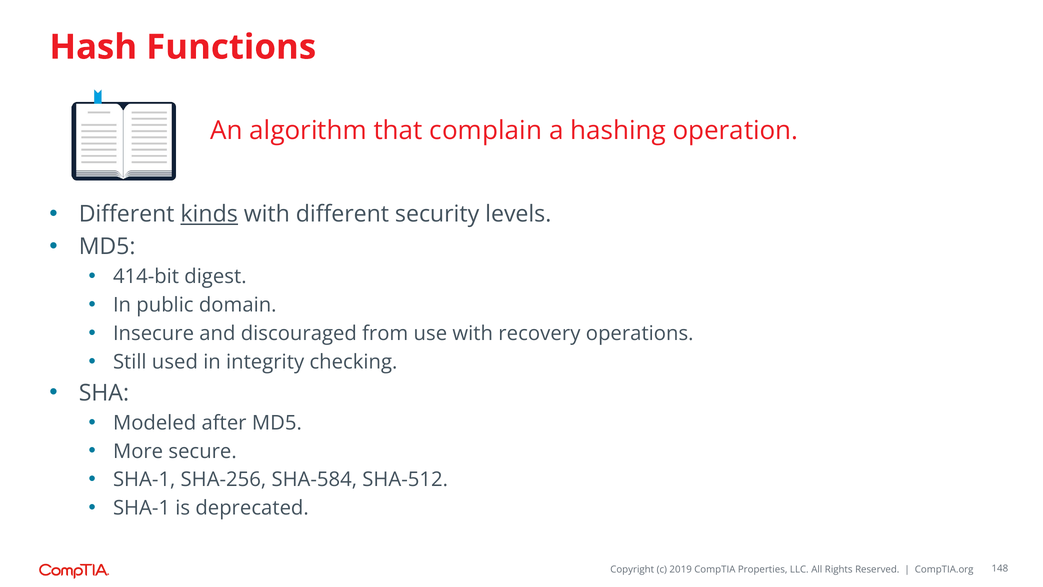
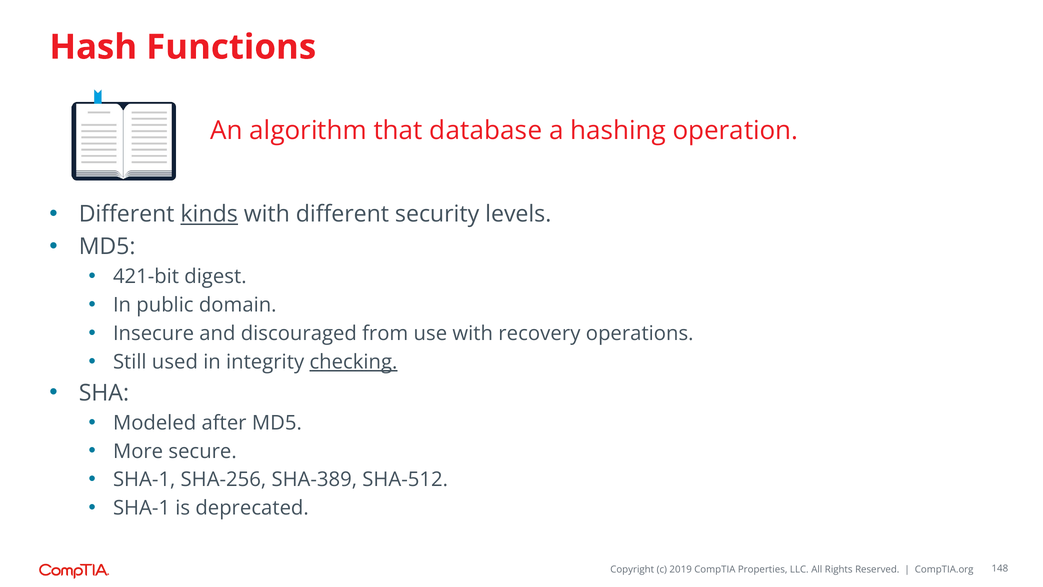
complain: complain -> database
414-bit: 414-bit -> 421-bit
checking underline: none -> present
SHA-584: SHA-584 -> SHA-389
